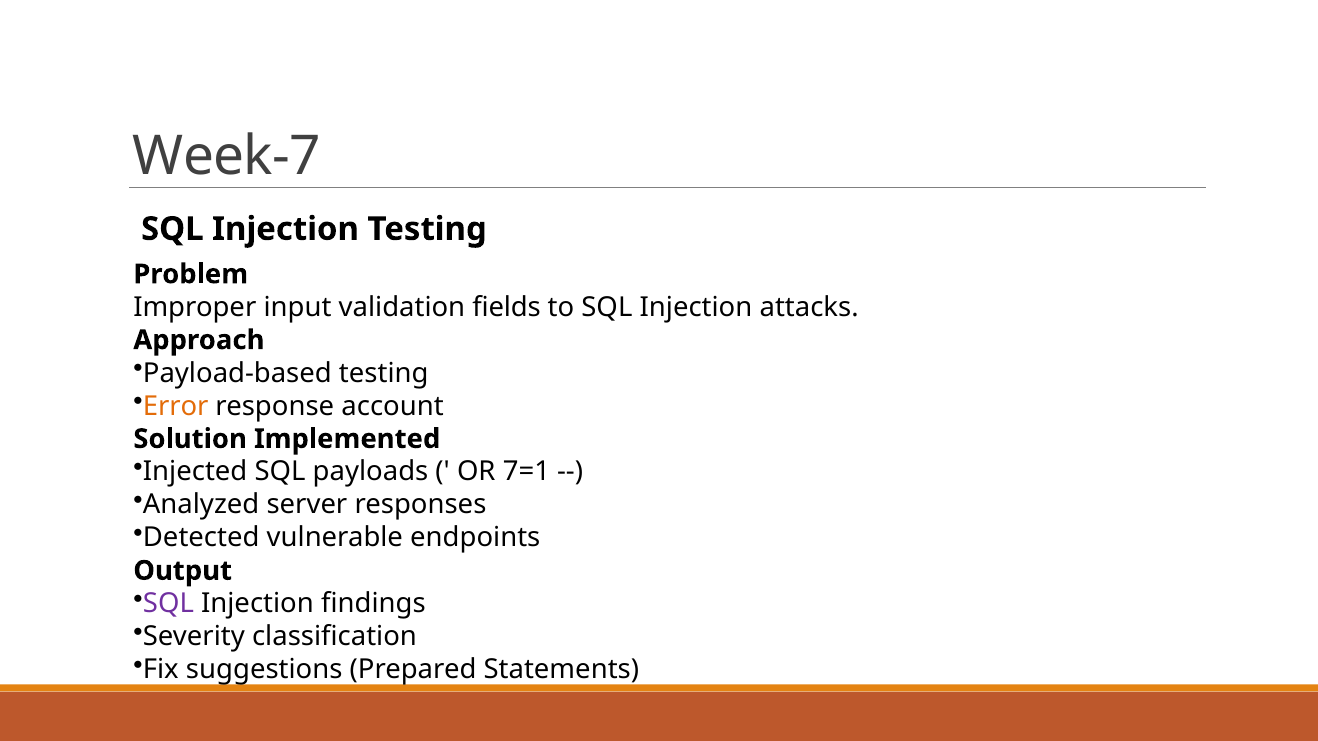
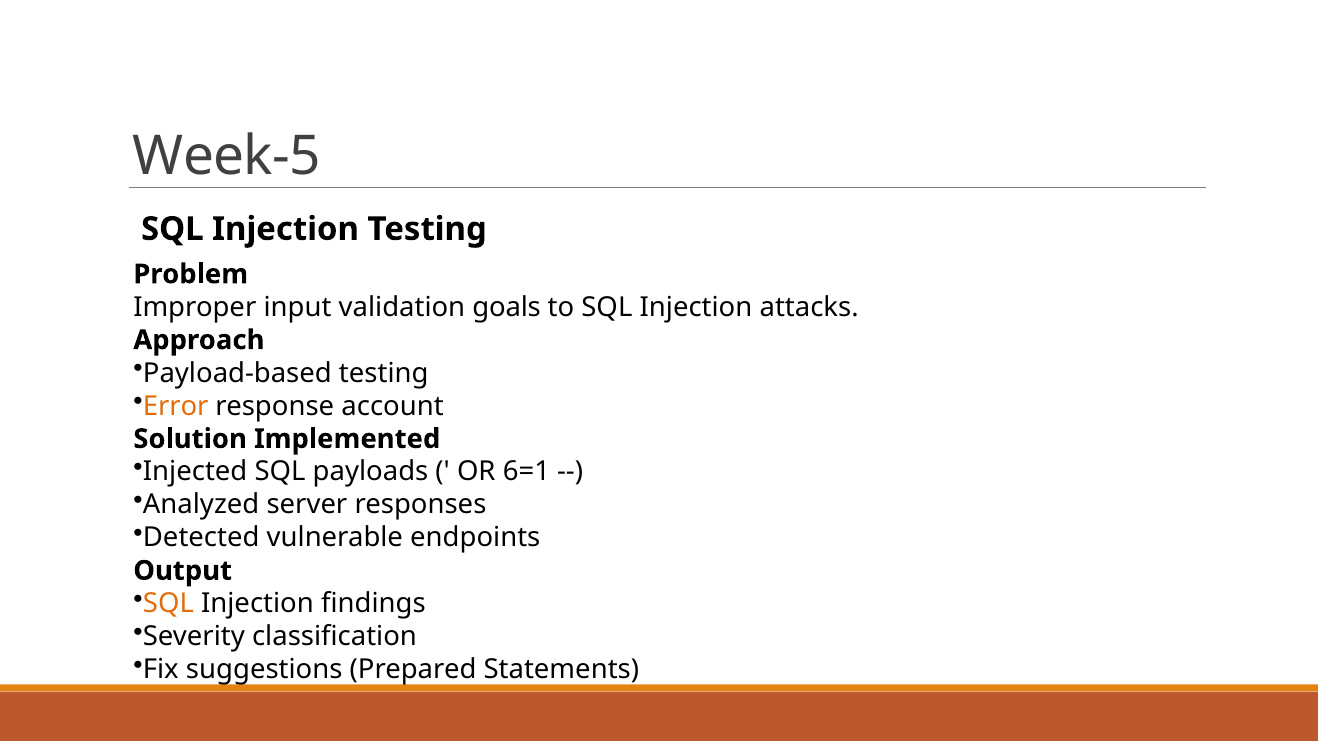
Week-7: Week-7 -> Week-5
fields: fields -> goals
7=1: 7=1 -> 6=1
SQL at (168, 604) colour: purple -> orange
